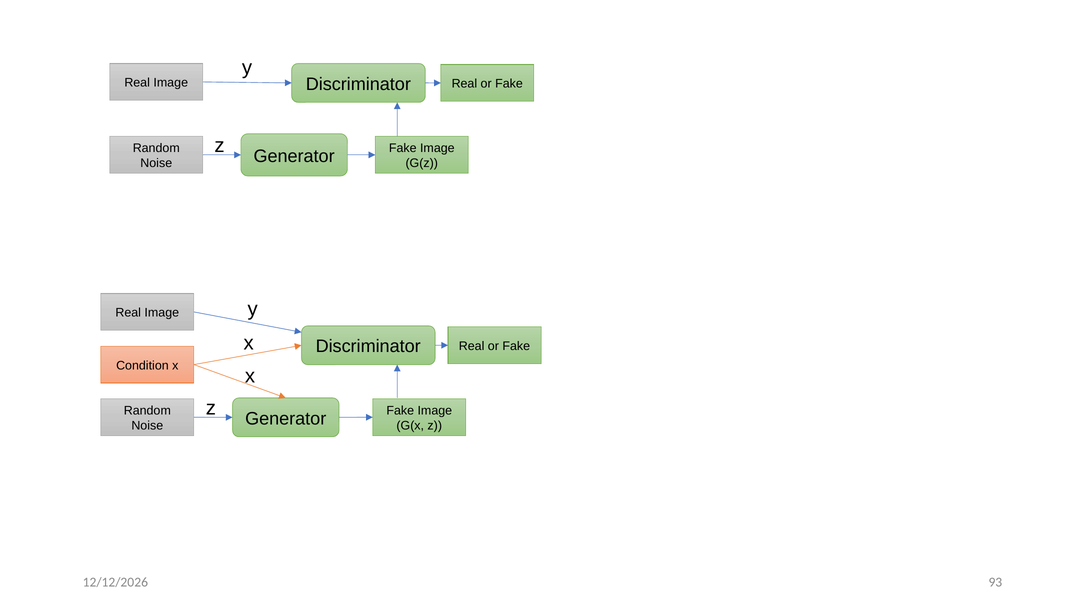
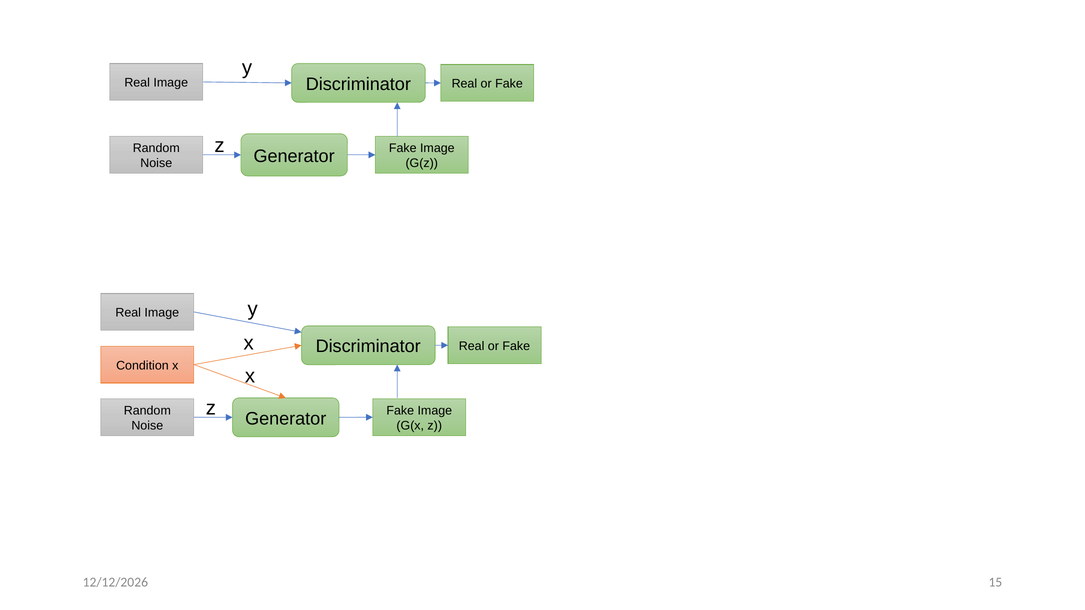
93: 93 -> 15
